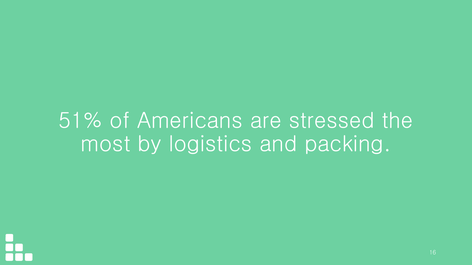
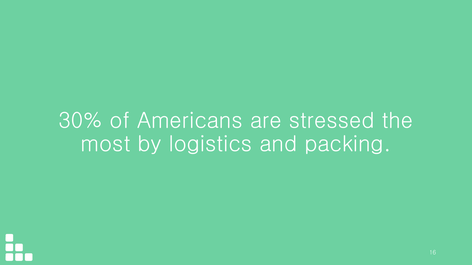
51%: 51% -> 30%
